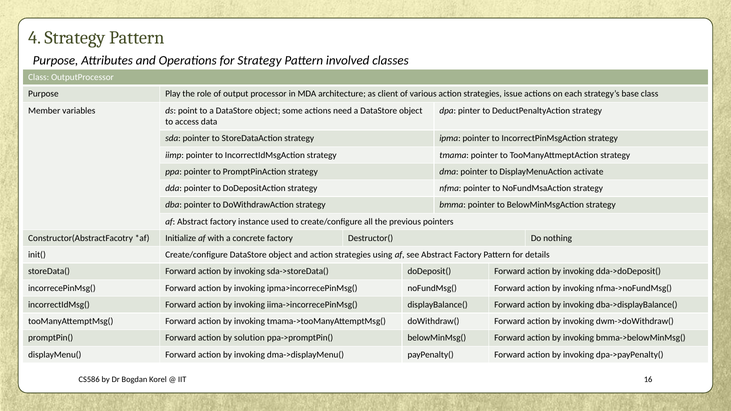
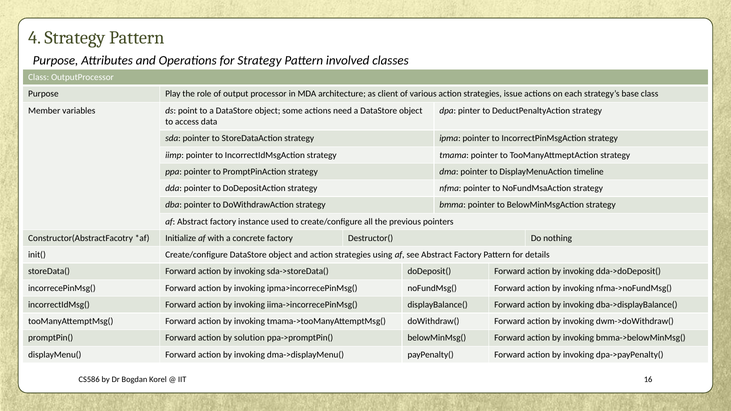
activate: activate -> timeline
